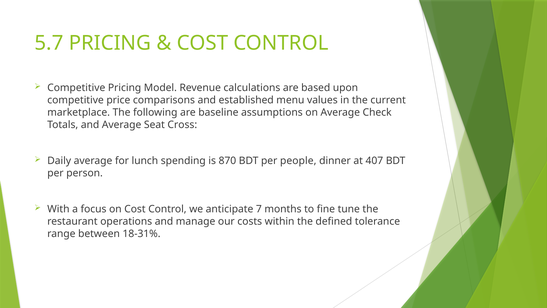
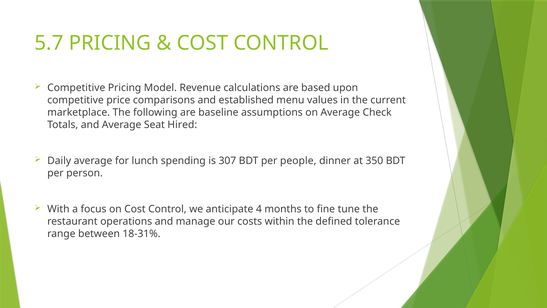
Cross: Cross -> Hired
870: 870 -> 307
407: 407 -> 350
7: 7 -> 4
